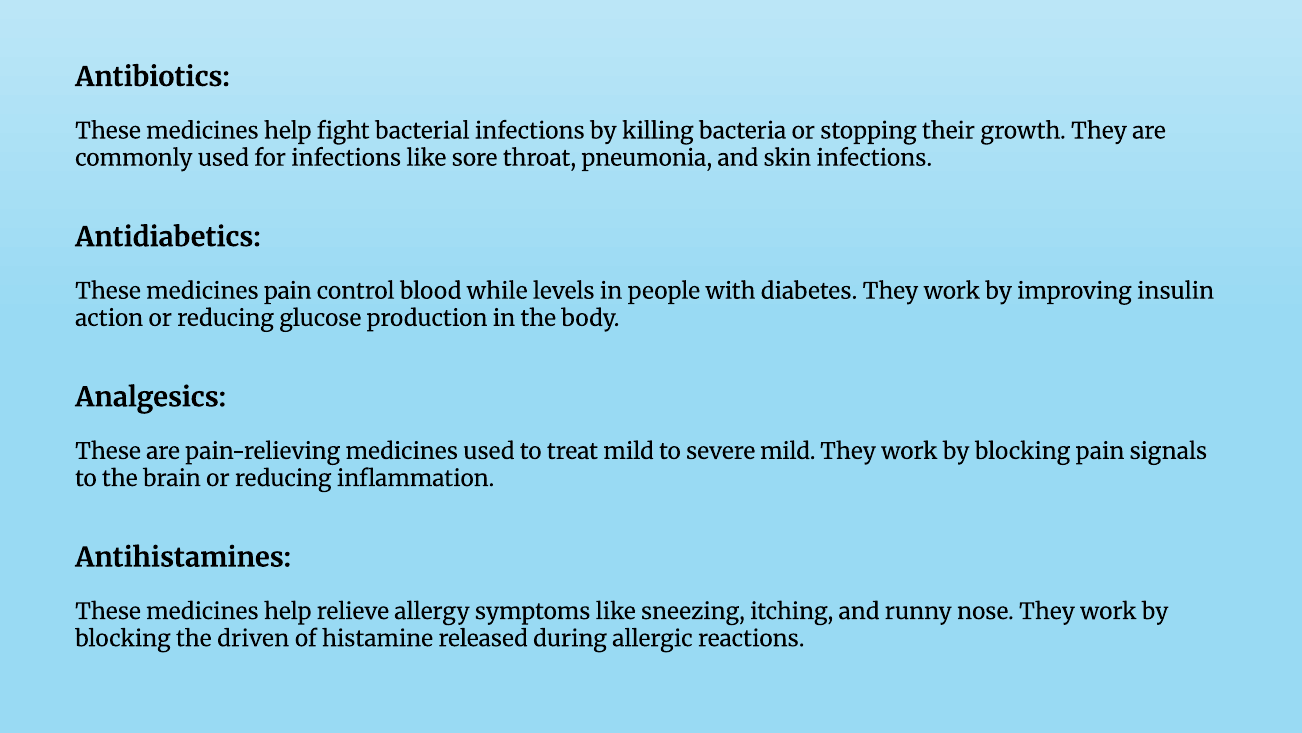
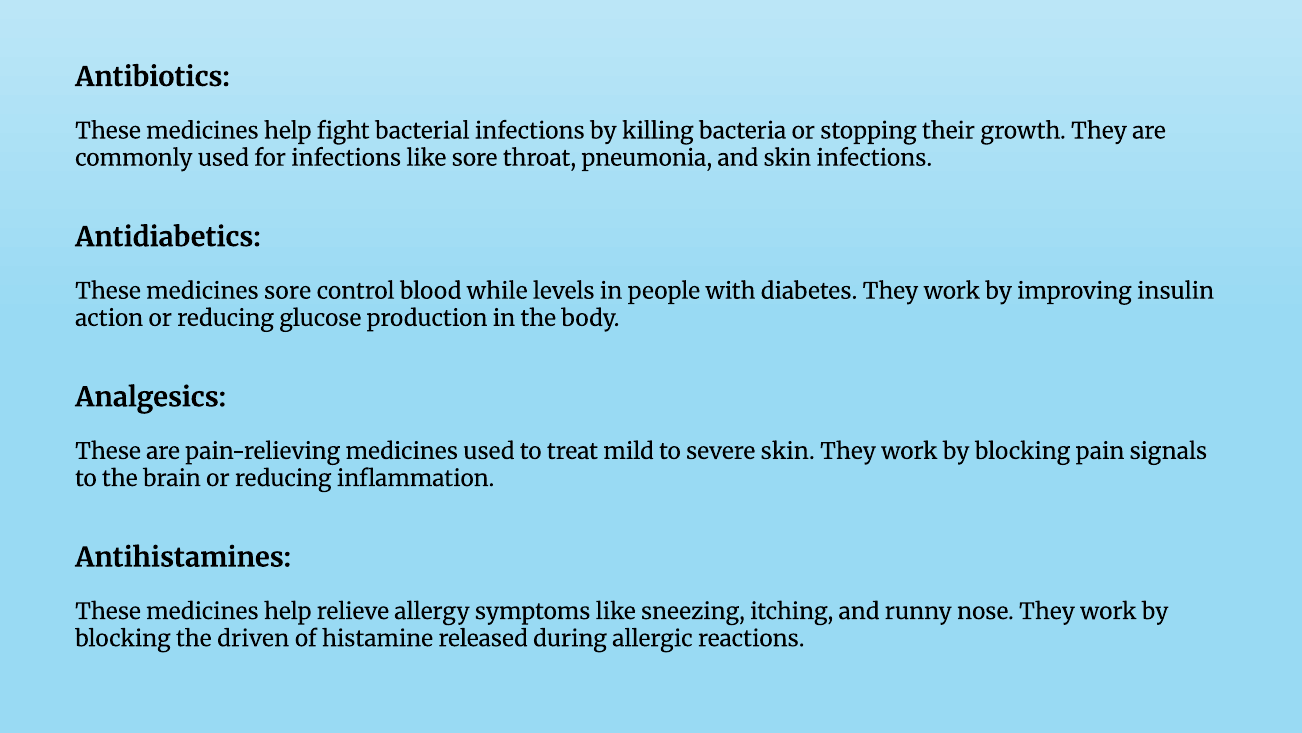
medicines pain: pain -> sore
severe mild: mild -> skin
